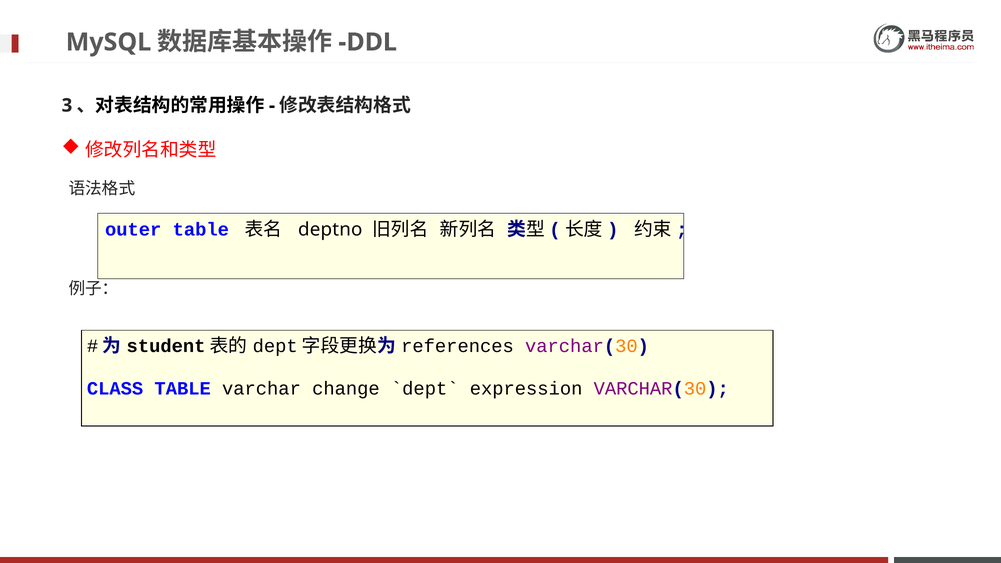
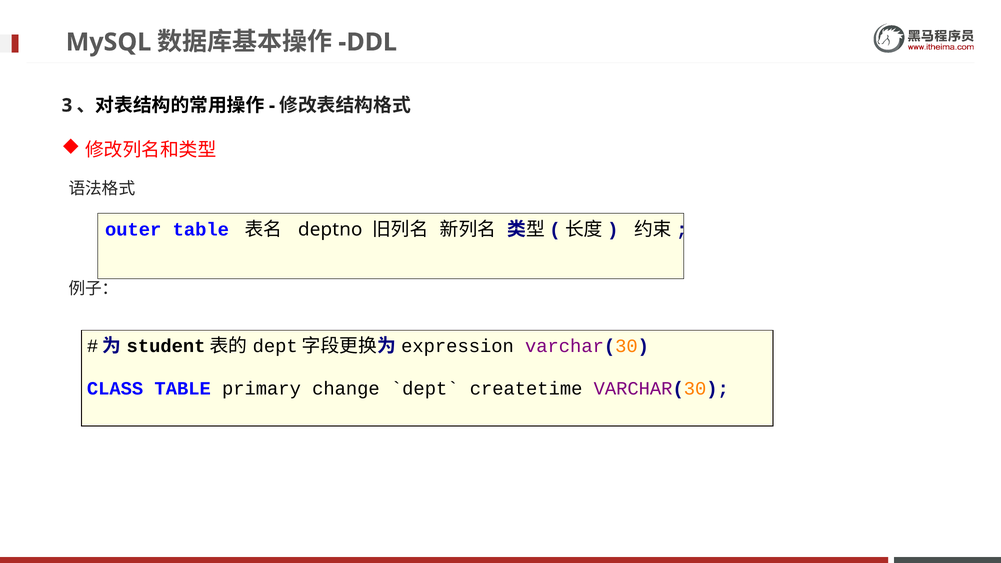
references: references -> expression
varchar: varchar -> primary
expression: expression -> createtime
